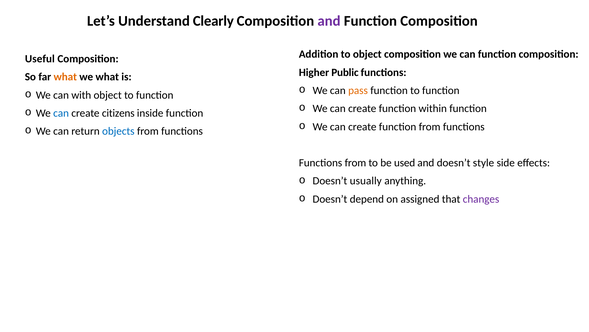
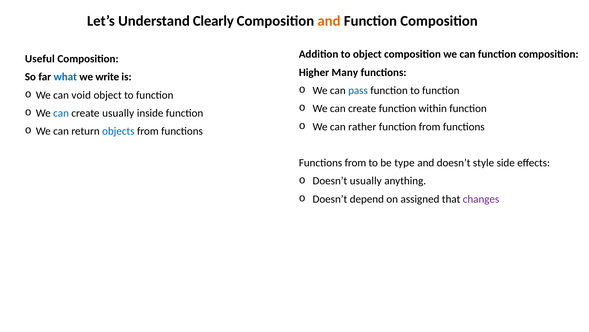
and at (329, 21) colour: purple -> orange
Public: Public -> Many
what at (65, 77) colour: orange -> blue
we what: what -> write
pass colour: orange -> blue
with: with -> void
create citizens: citizens -> usually
create at (362, 126): create -> rather
used: used -> type
